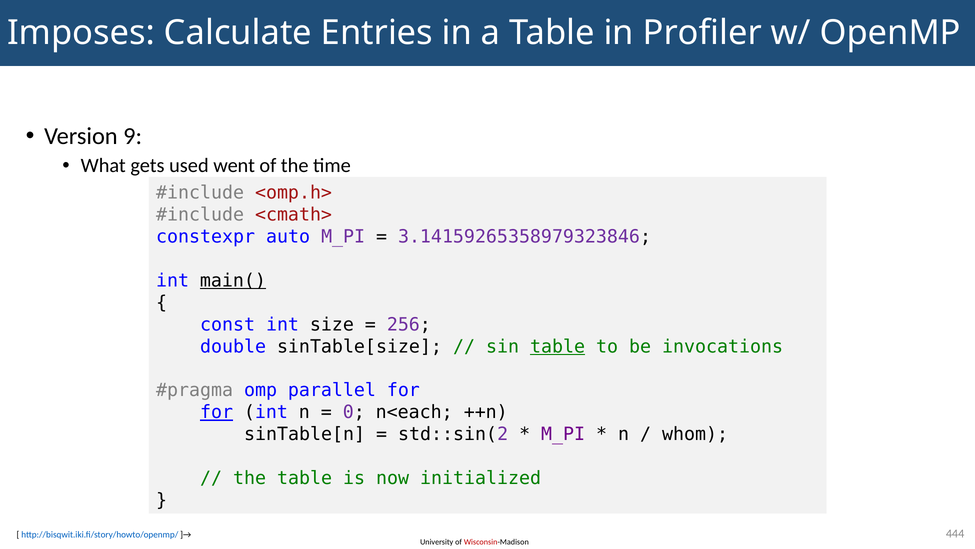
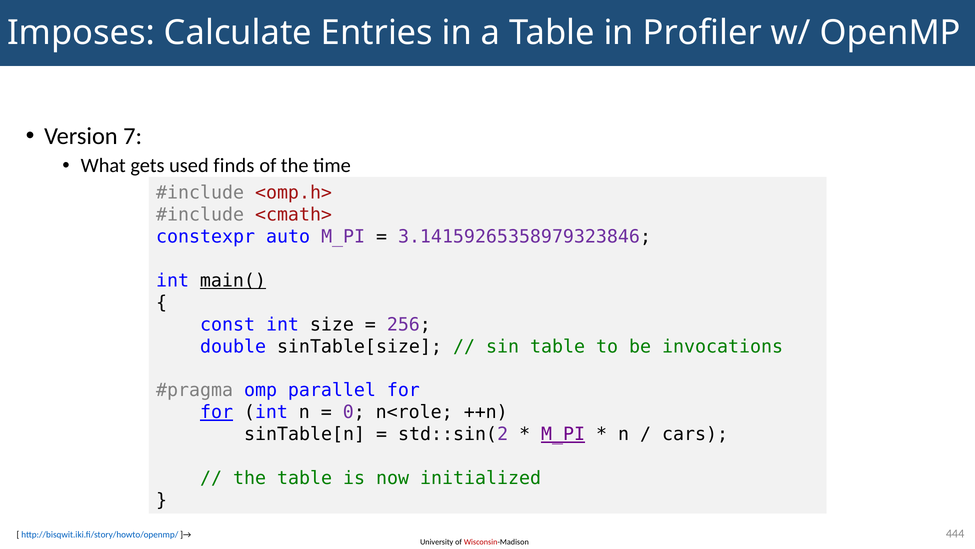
9: 9 -> 7
went: went -> finds
table at (558, 346) underline: present -> none
n<each: n<each -> n<role
M_PI at (563, 434) underline: none -> present
whom: whom -> cars
